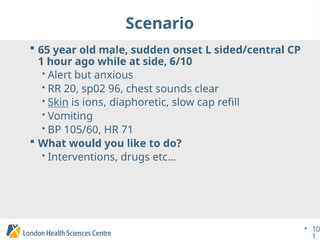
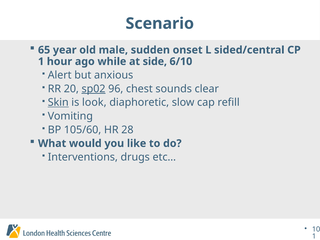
sp02 underline: none -> present
ions: ions -> look
71: 71 -> 28
